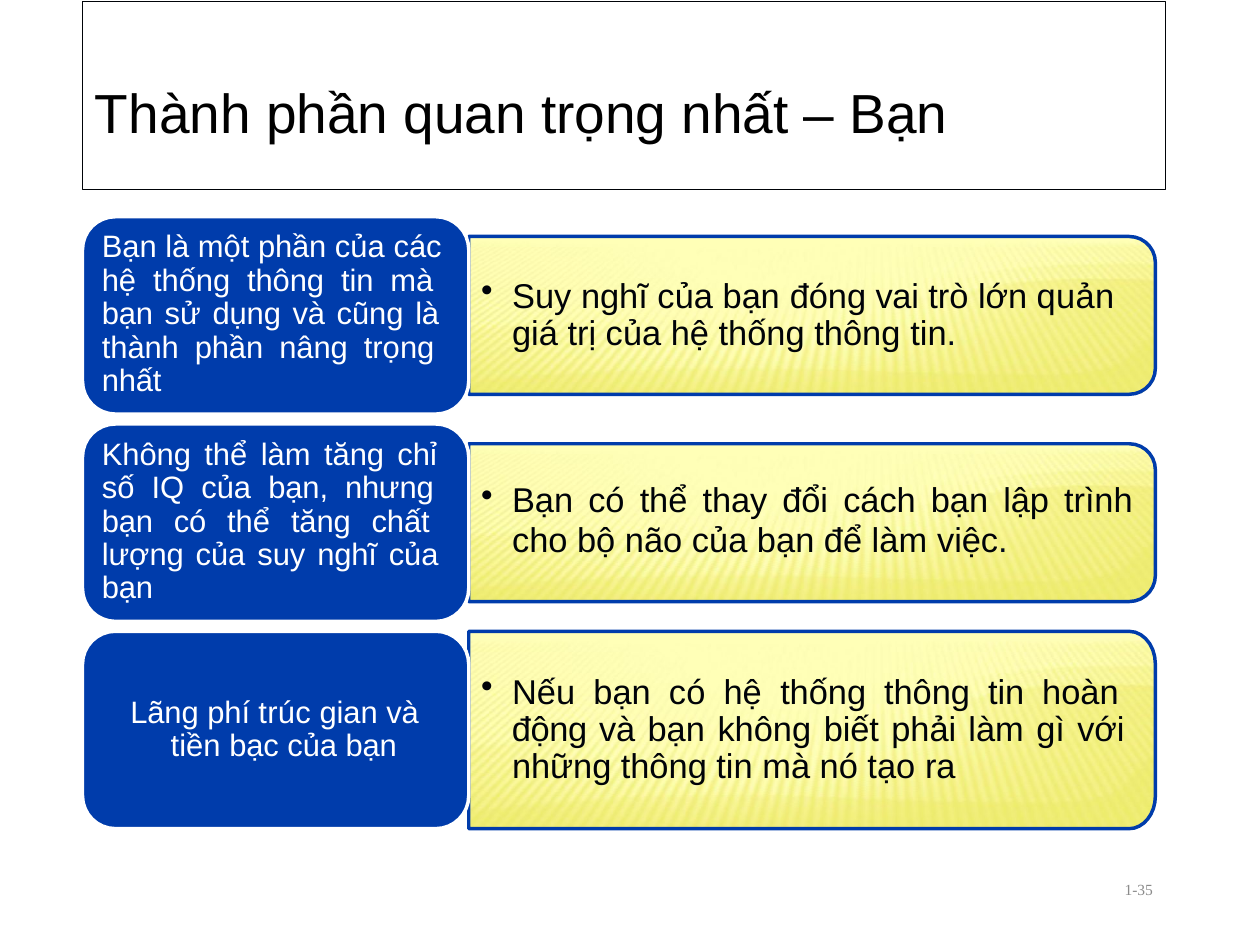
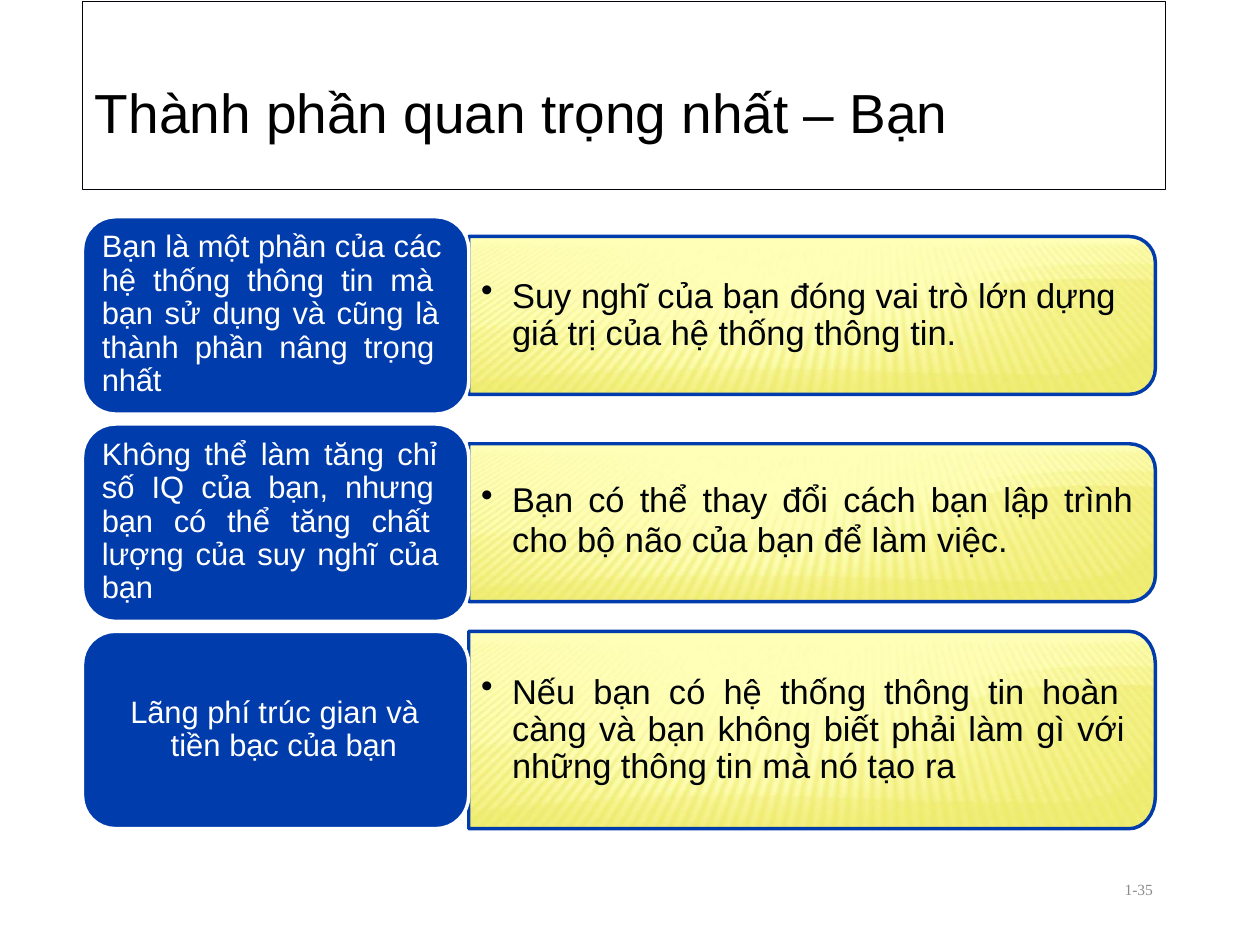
quản: quản -> dựng
động: động -> càng
